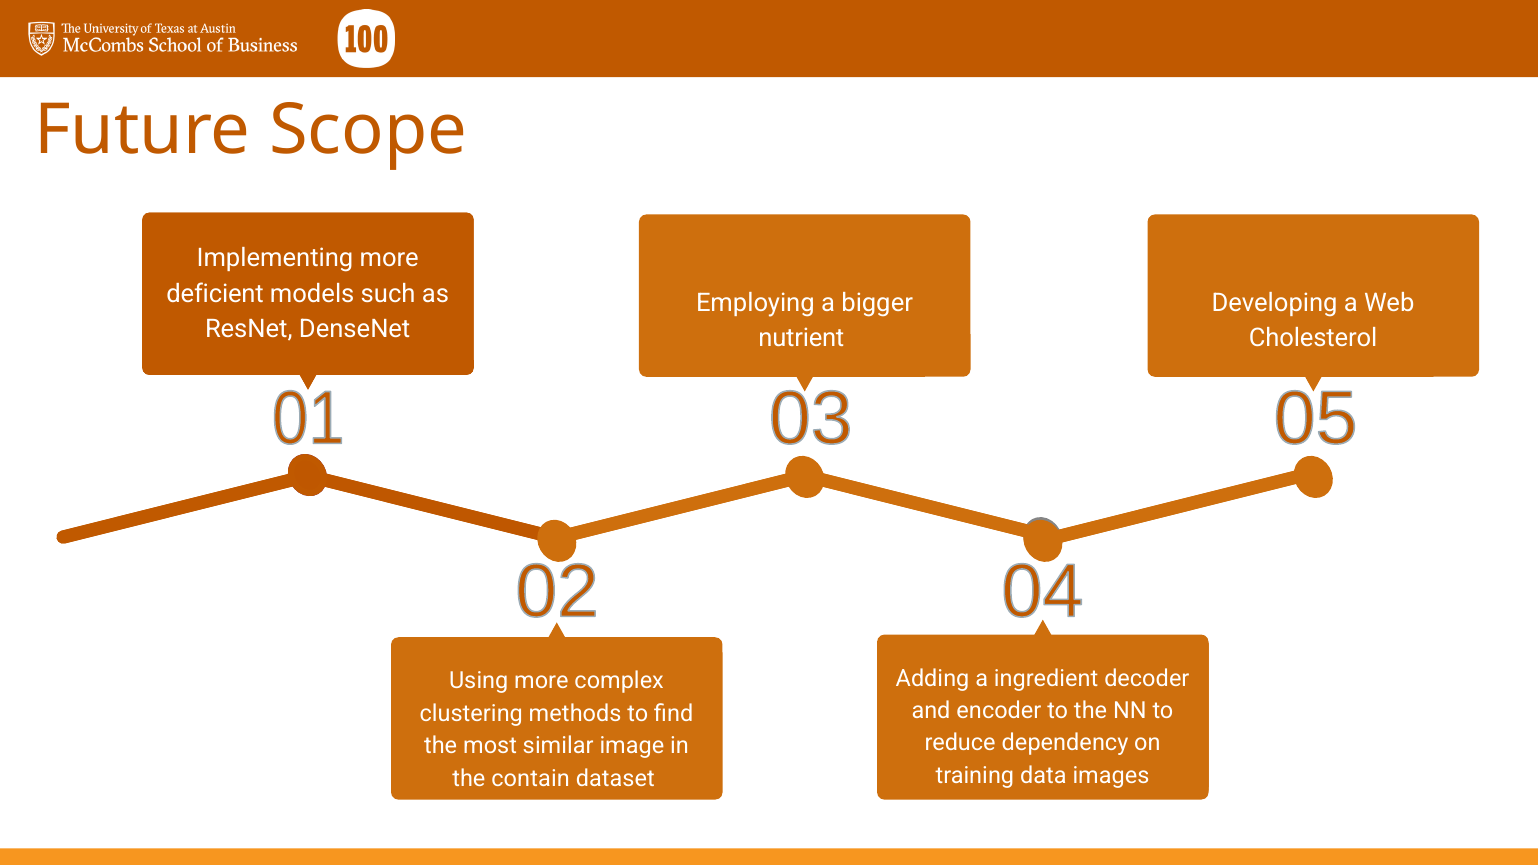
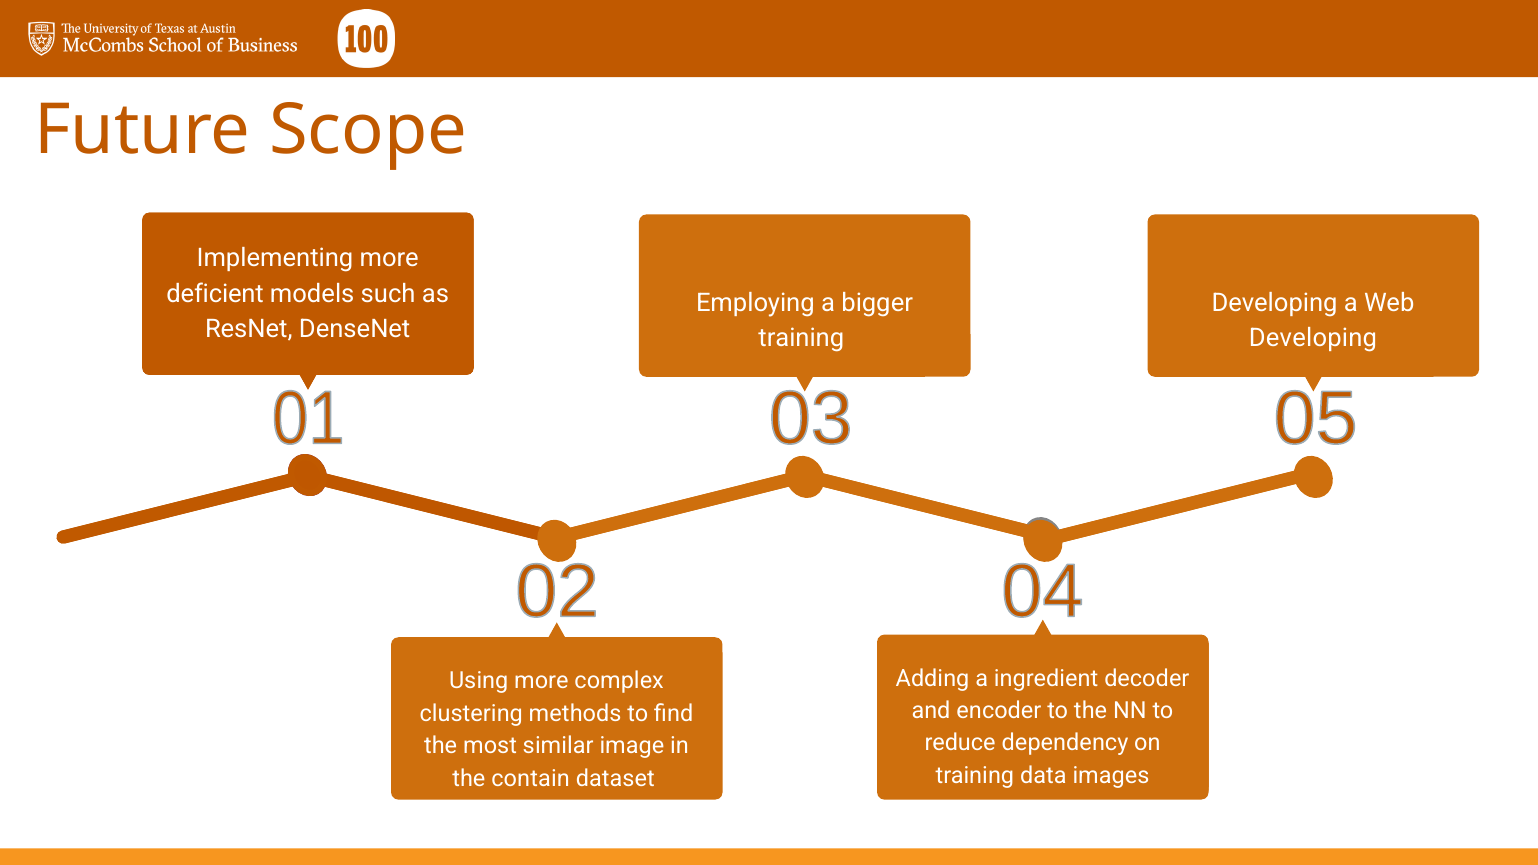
nutrient at (801, 338): nutrient -> training
Cholesterol at (1313, 338): Cholesterol -> Developing
